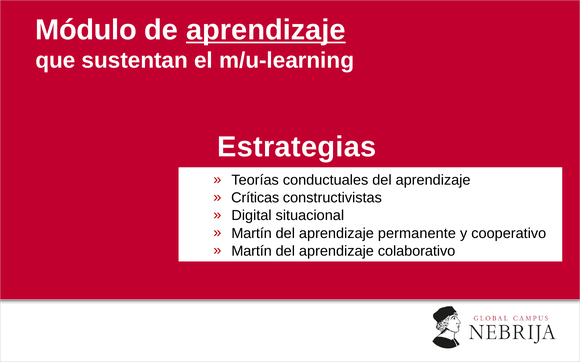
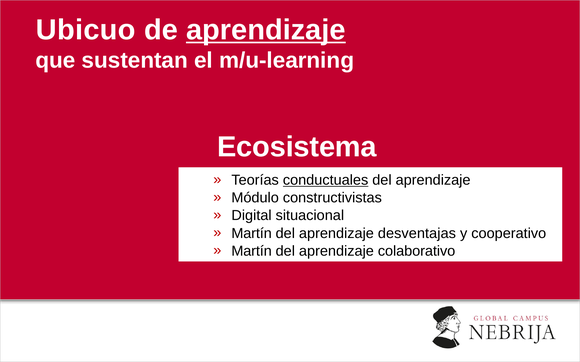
Módulo: Módulo -> Ubicuo
Estrategias: Estrategias -> Ecosistema
conductuales underline: none -> present
Críticas: Críticas -> Módulo
permanente: permanente -> desventajas
